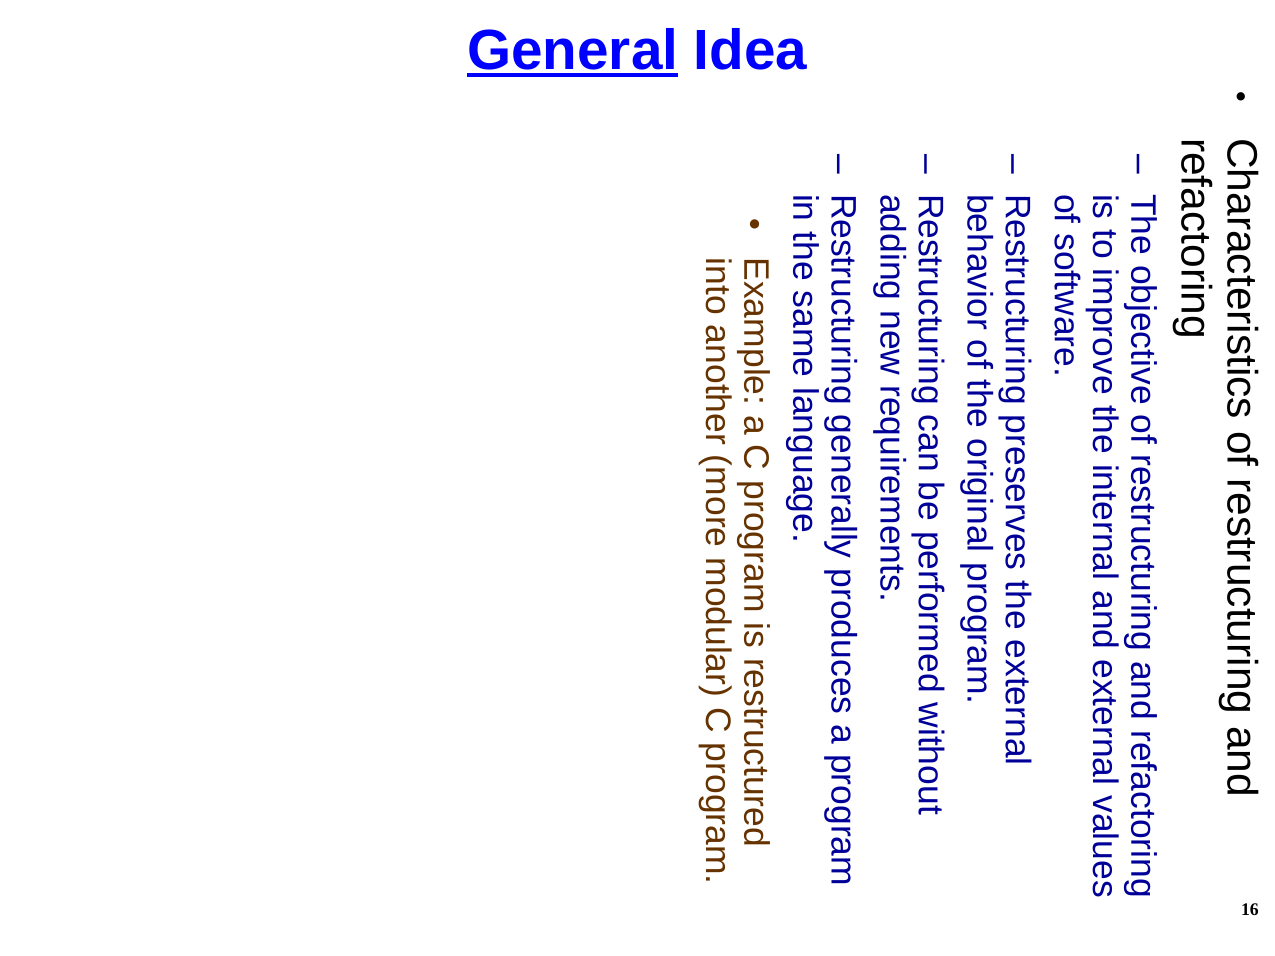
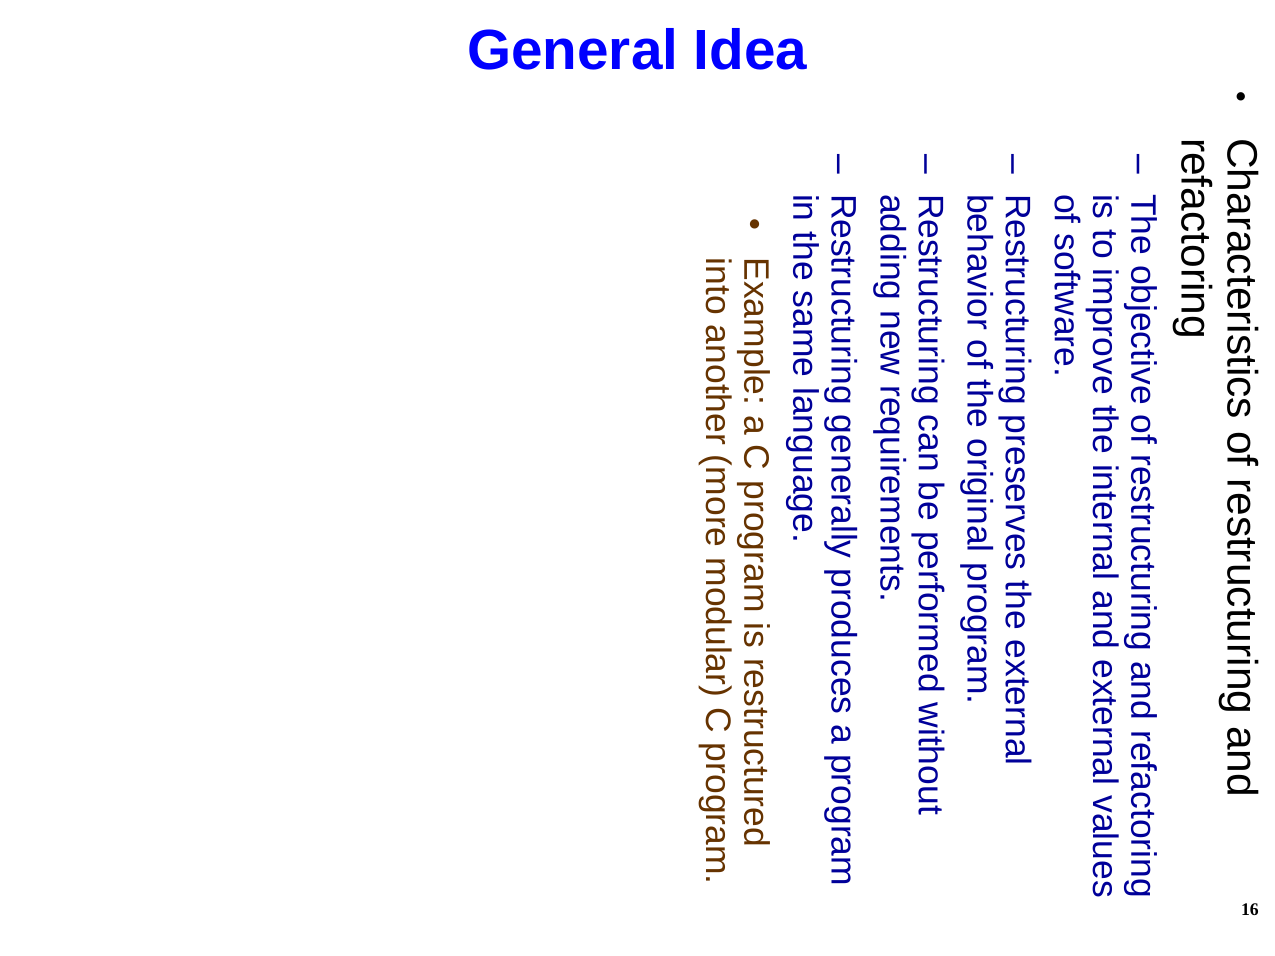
General underline: present -> none
